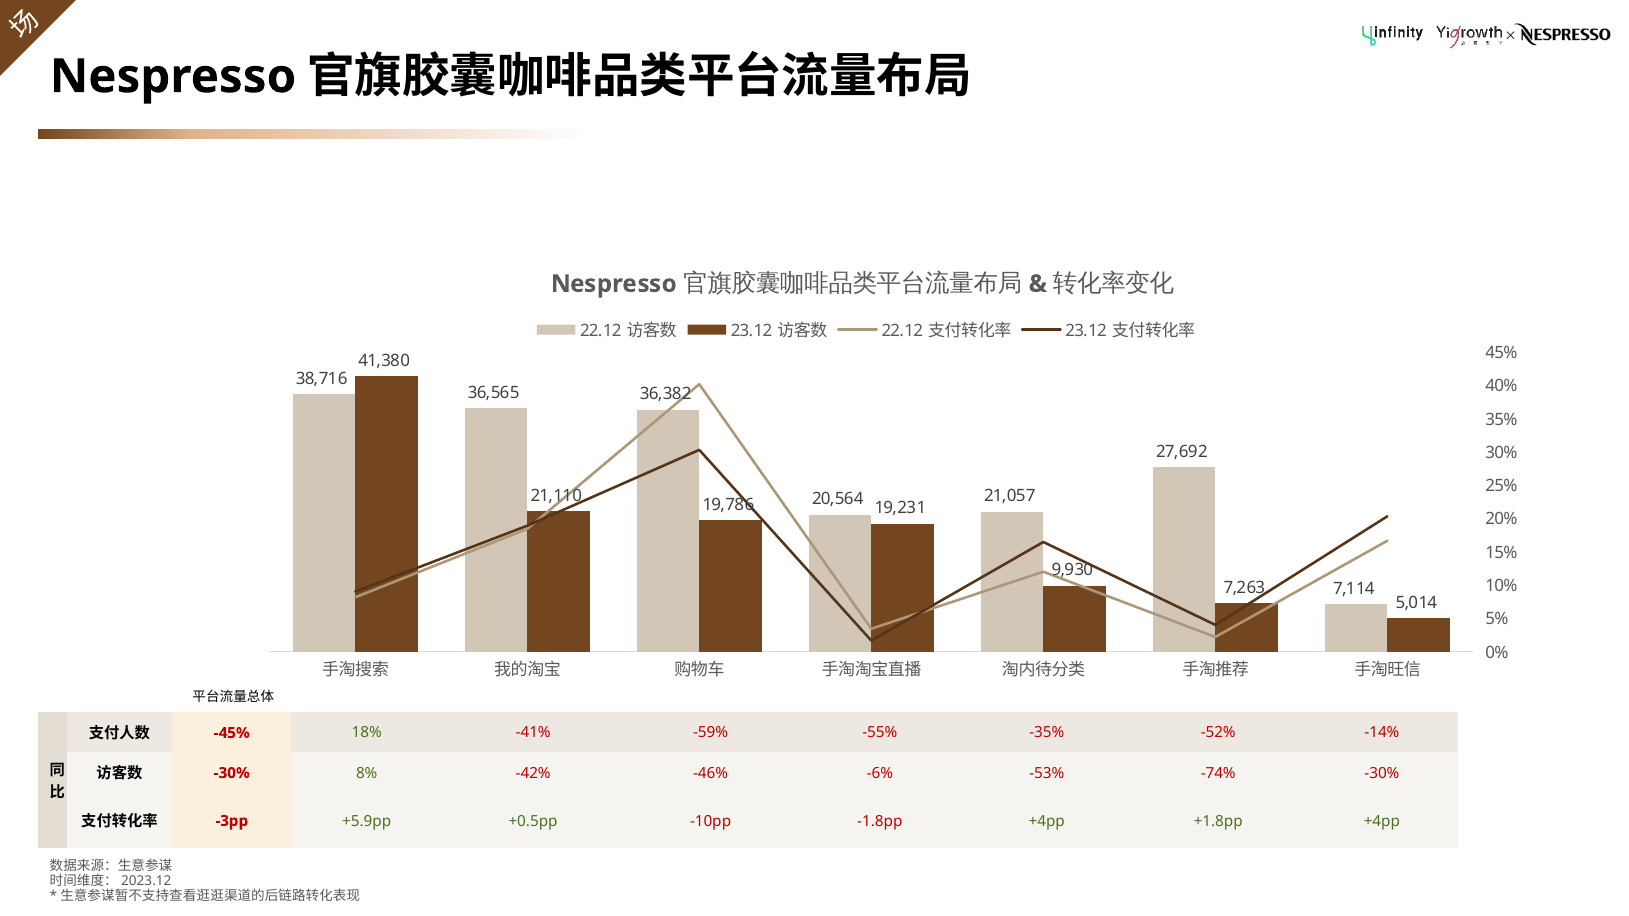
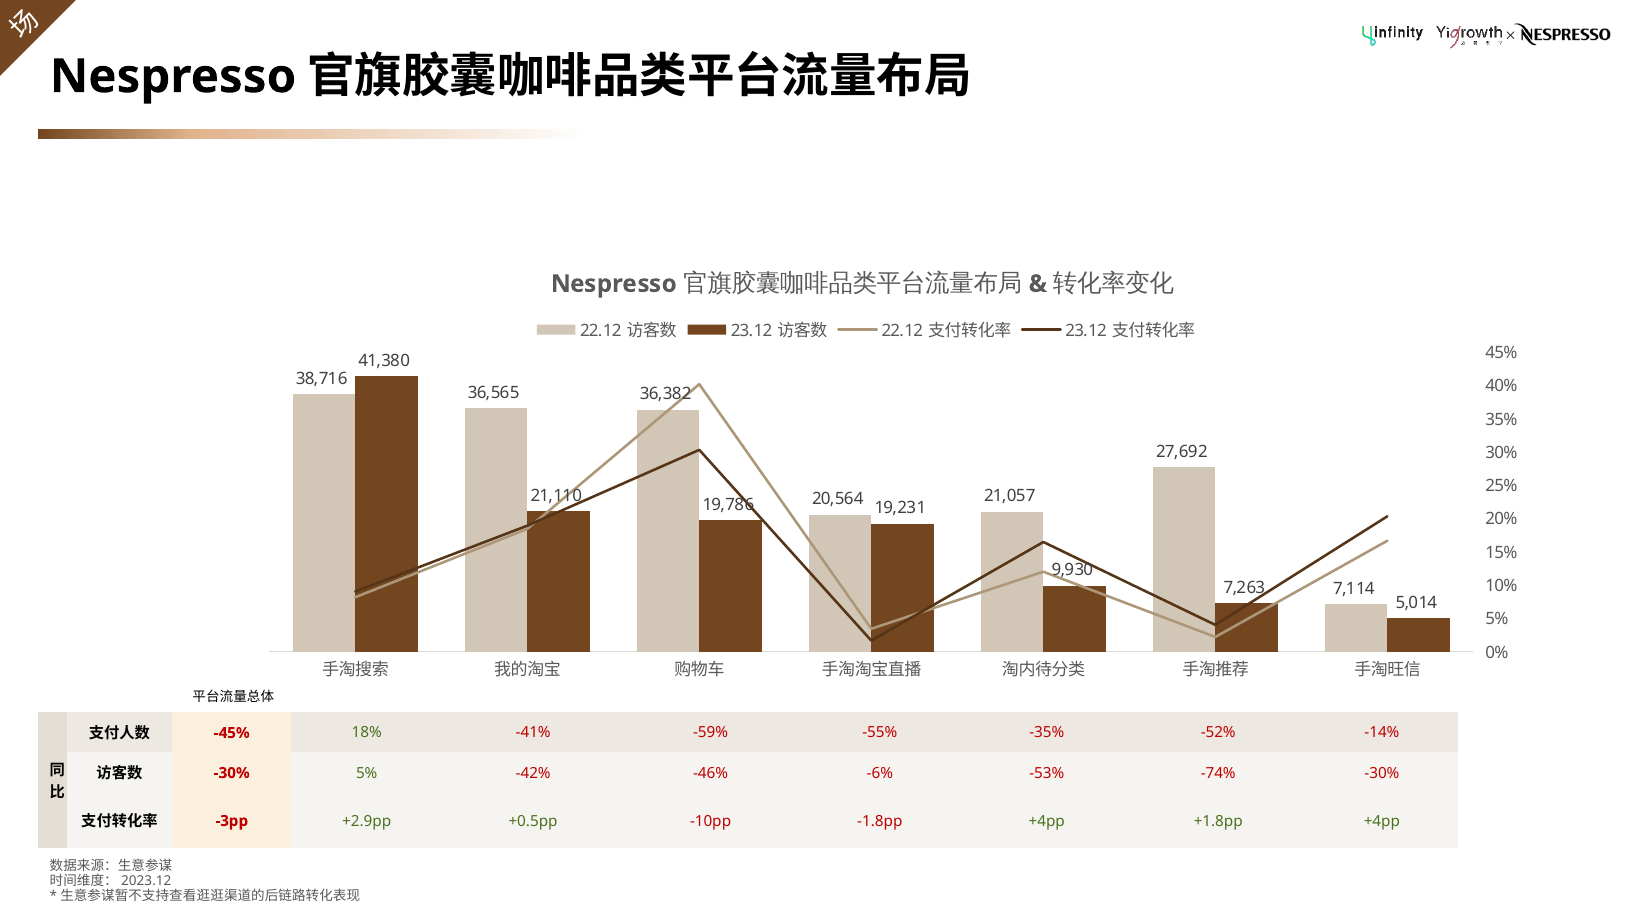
-30% 8%: 8% -> 5%
+5.9pp: +5.9pp -> +2.9pp
